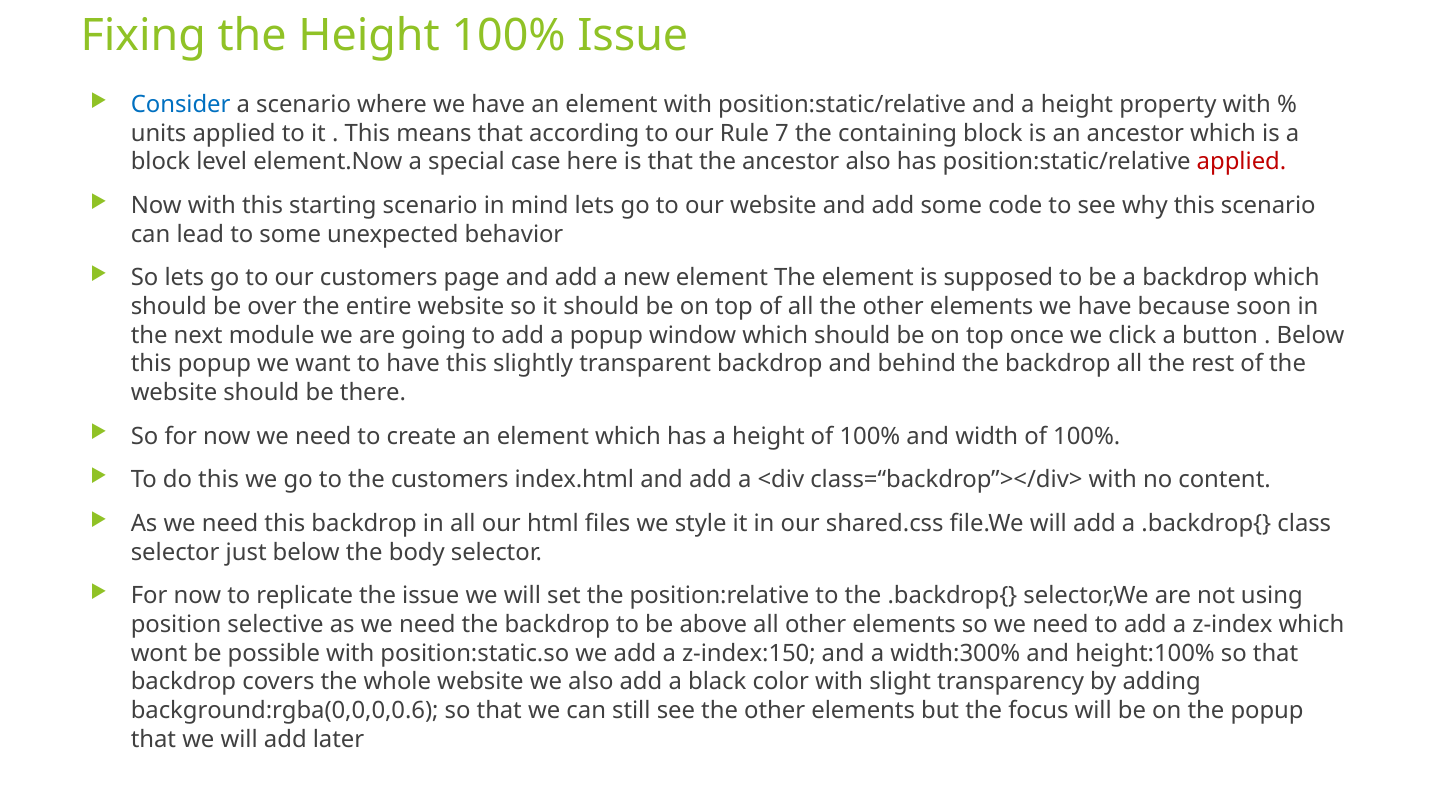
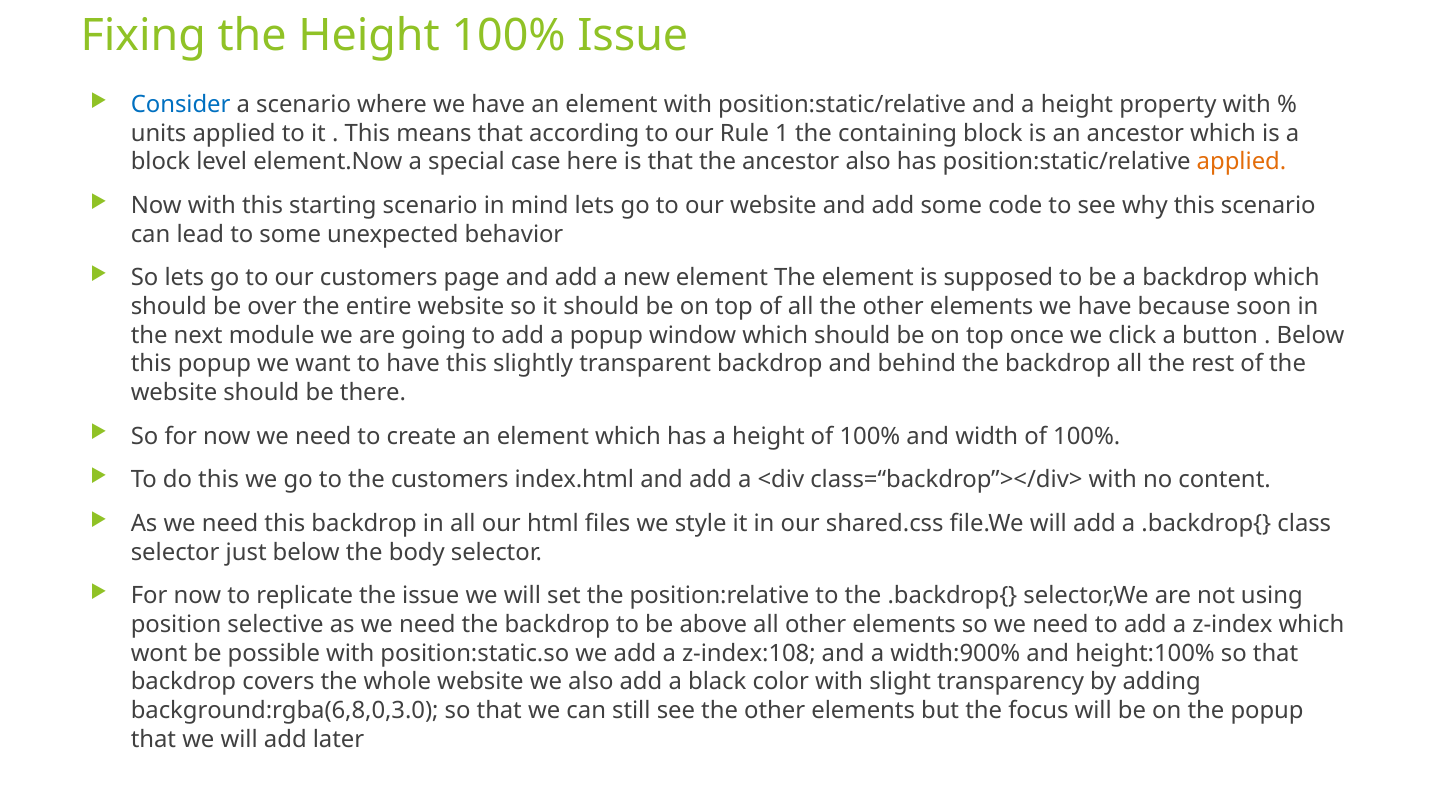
7: 7 -> 1
applied at (1242, 162) colour: red -> orange
z-index:150: z-index:150 -> z-index:108
width:300%: width:300% -> width:900%
background:rgba(0,0,0,0.6: background:rgba(0,0,0,0.6 -> background:rgba(6,8,0,3.0
